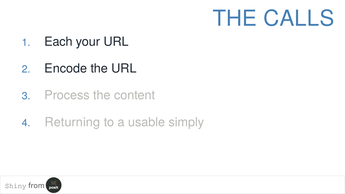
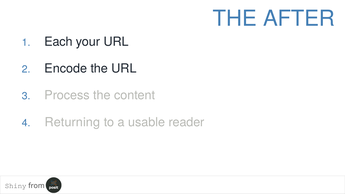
CALLS: CALLS -> AFTER
simply: simply -> reader
